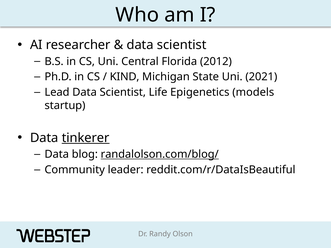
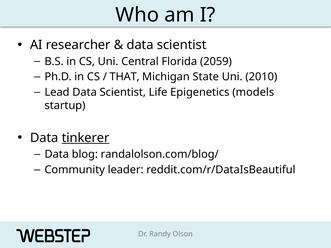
2012: 2012 -> 2059
KIND: KIND -> THAT
2021: 2021 -> 2010
randalolson.com/blog/ underline: present -> none
